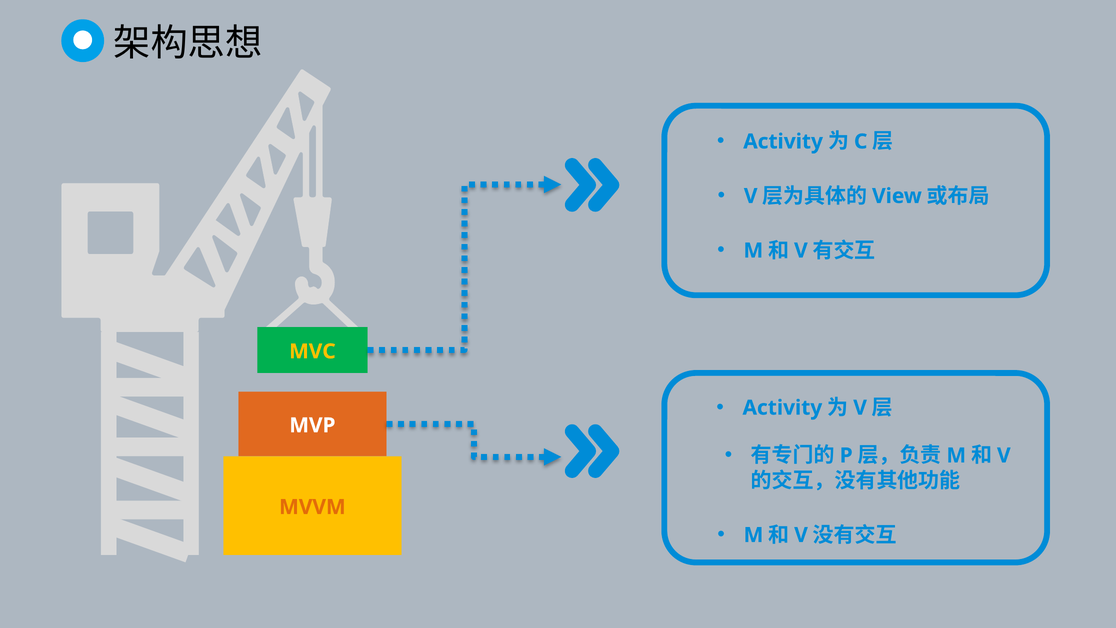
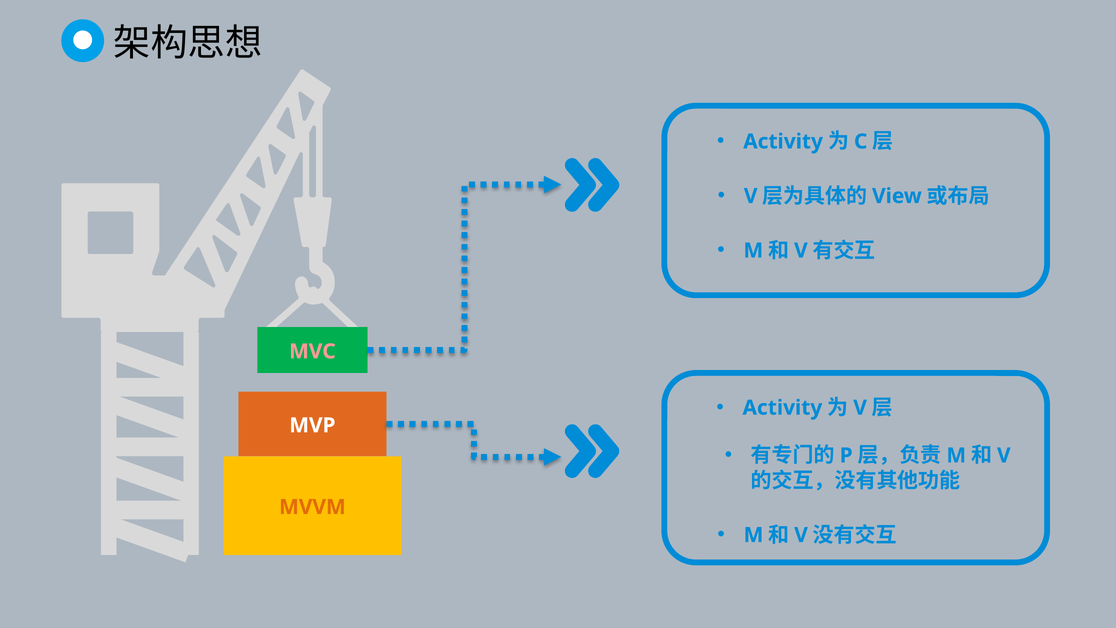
MVC colour: yellow -> pink
